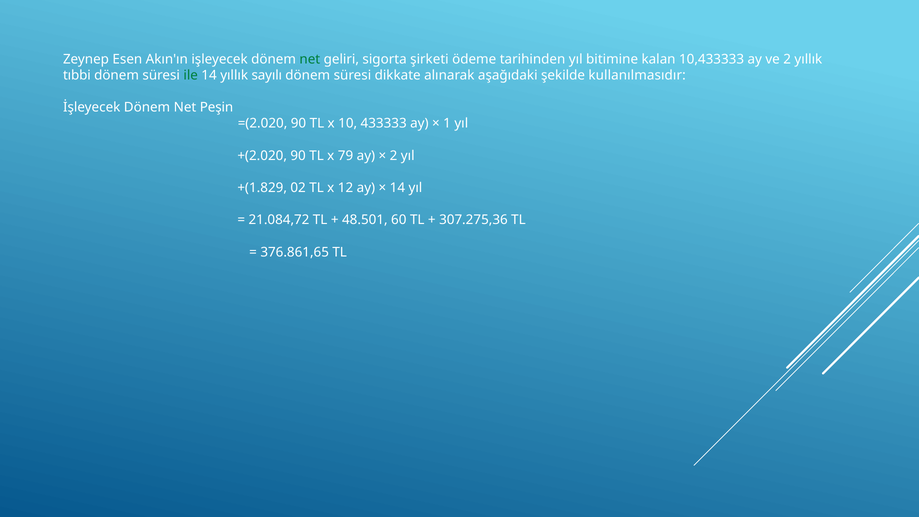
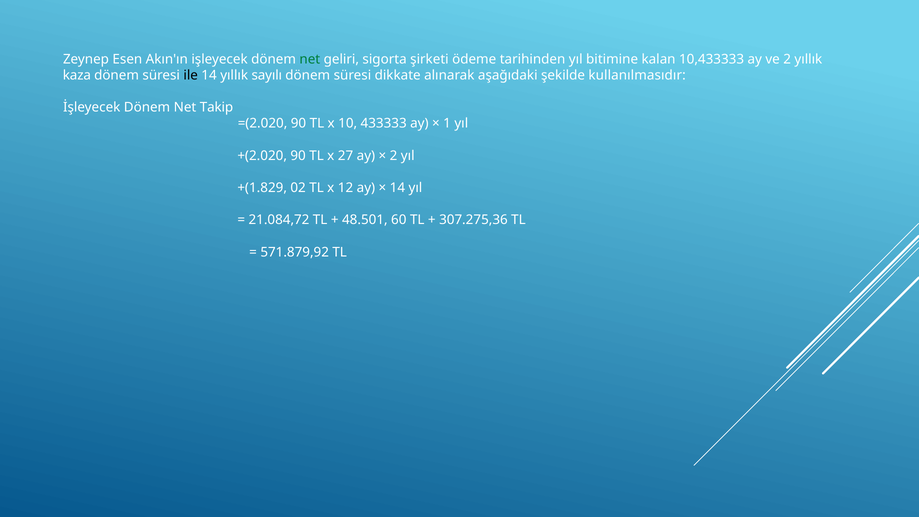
tıbbi: tıbbi -> kaza
ile colour: green -> black
Peşin: Peşin -> Takip
79: 79 -> 27
376.861,65: 376.861,65 -> 571.879,92
